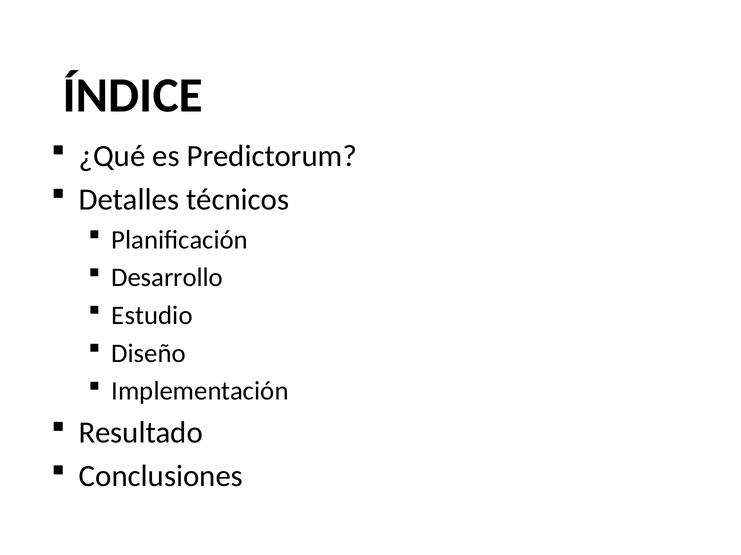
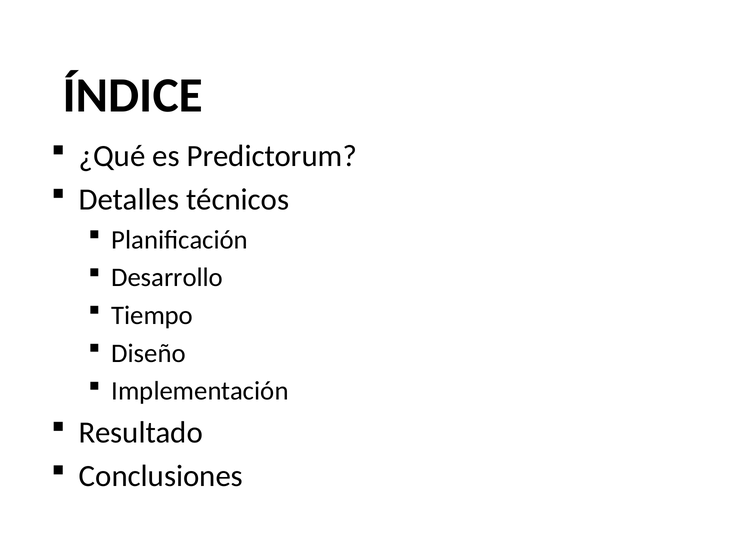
Estudio: Estudio -> Tiempo
